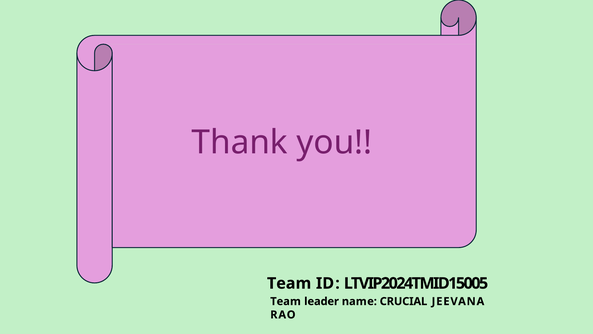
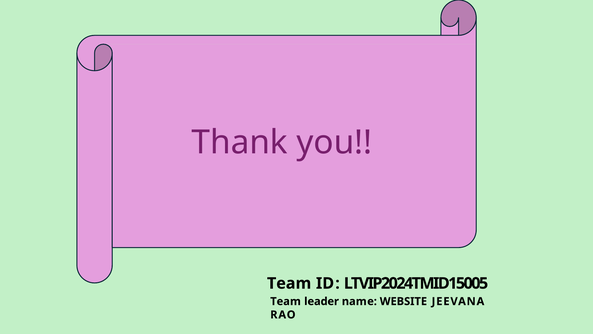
CRUCIAL: CRUCIAL -> WEBSITE
